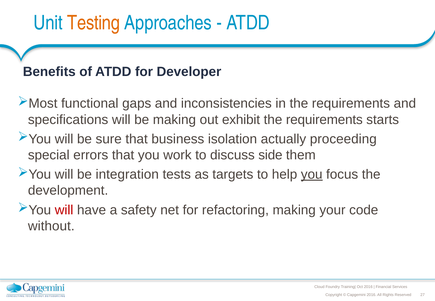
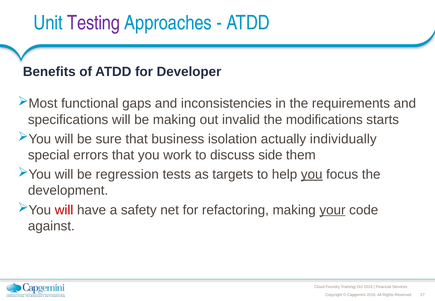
Testing colour: orange -> purple
exhibit: exhibit -> invalid
requirements at (324, 120): requirements -> modifications
proceeding: proceeding -> individually
integration: integration -> regression
your underline: none -> present
without: without -> against
